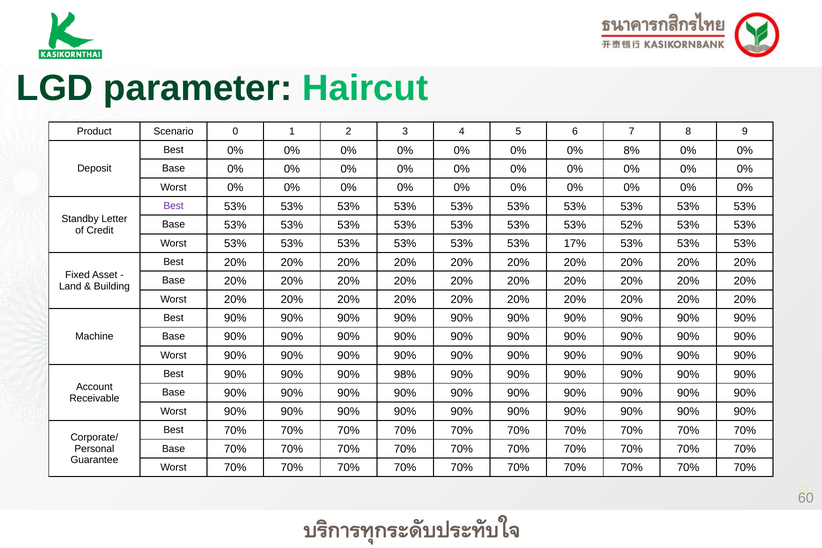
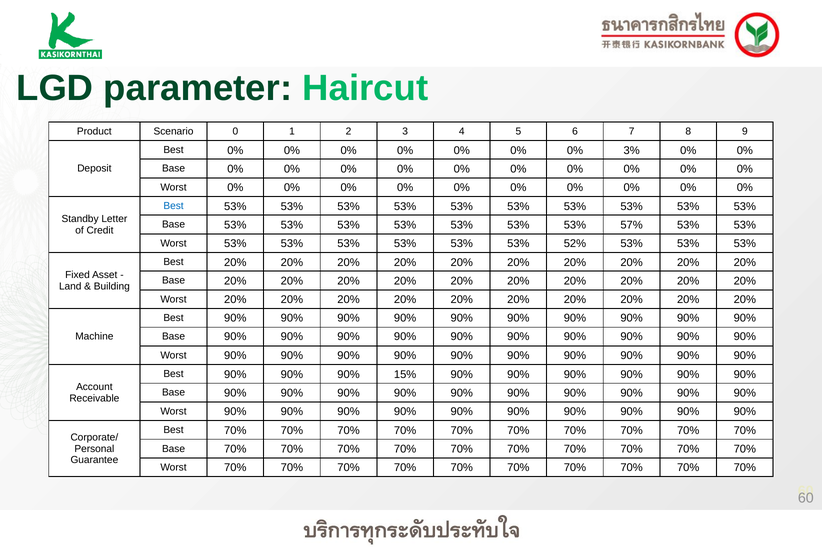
8%: 8% -> 3%
Best at (174, 206) colour: purple -> blue
52%: 52% -> 57%
17%: 17% -> 52%
98%: 98% -> 15%
